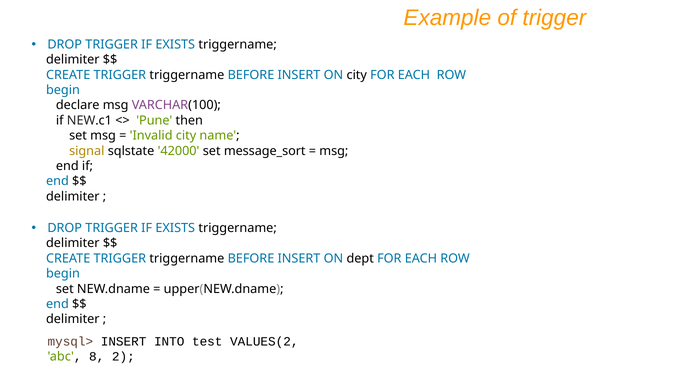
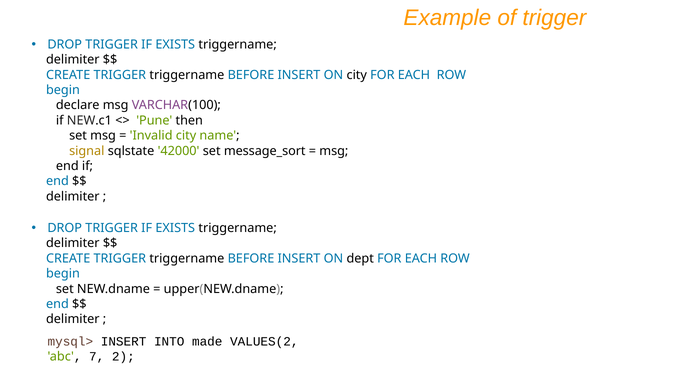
test: test -> made
8: 8 -> 7
